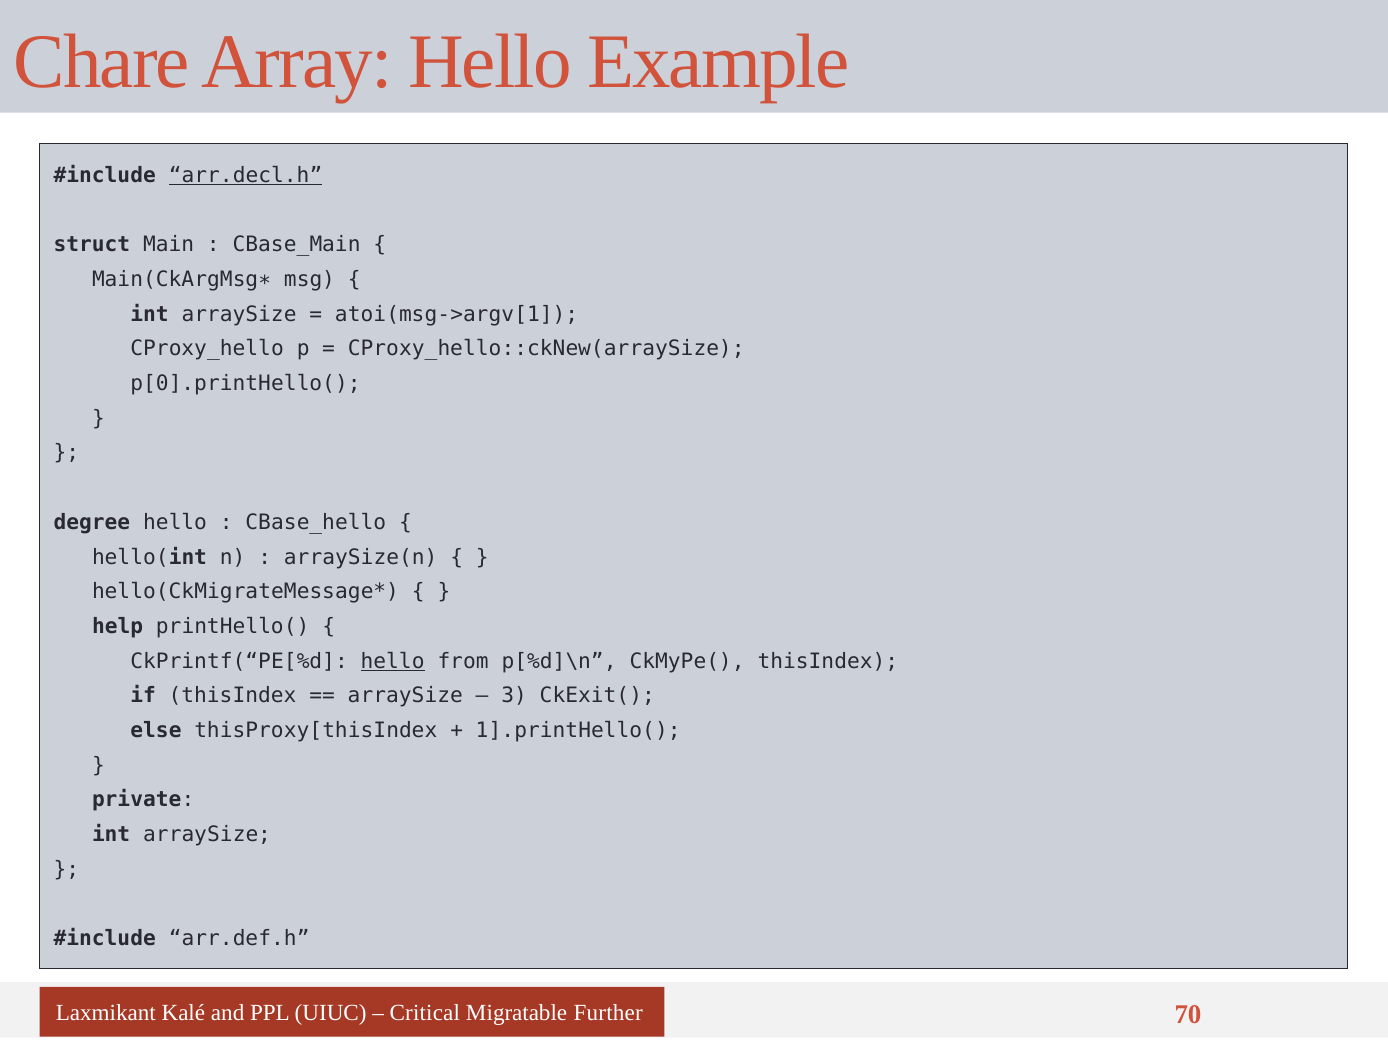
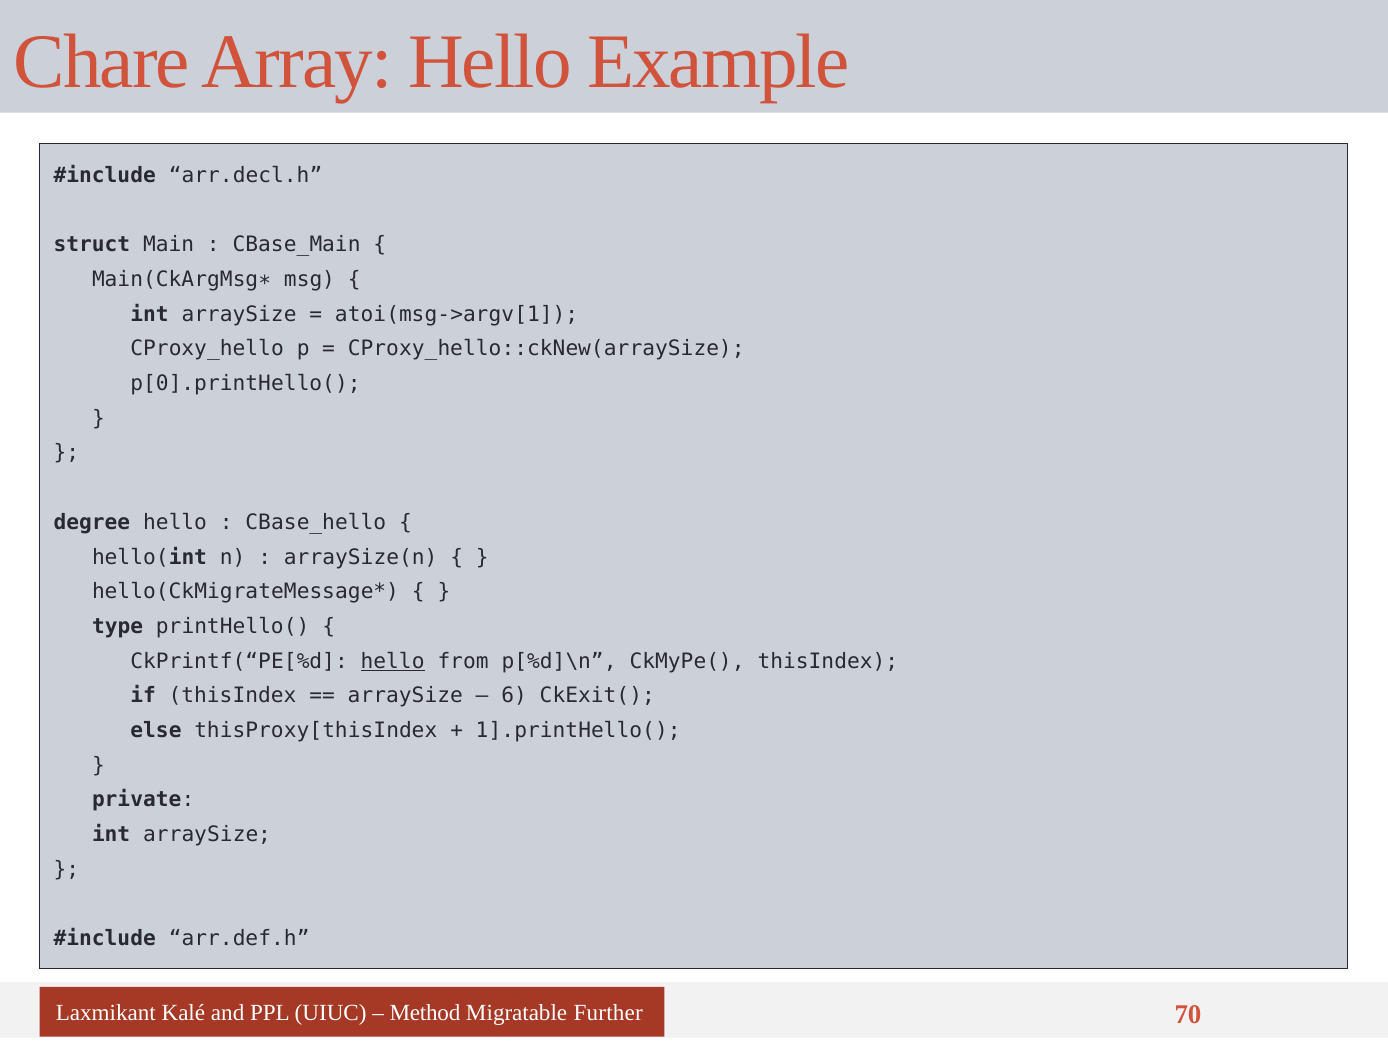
arr.decl.h underline: present -> none
help: help -> type
3: 3 -> 6
Critical: Critical -> Method
